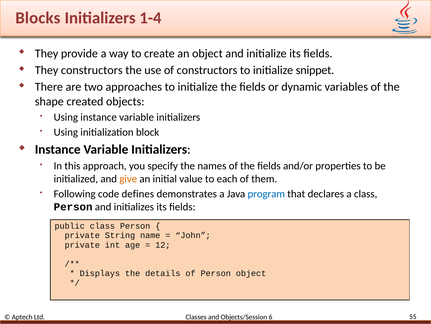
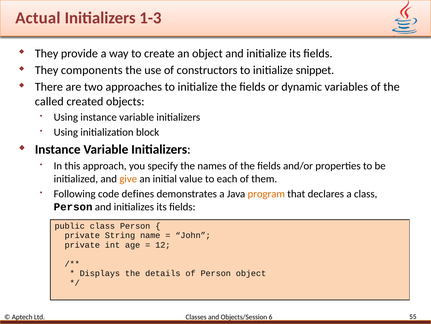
Blocks: Blocks -> Actual
1-4: 1-4 -> 1-3
They constructors: constructors -> components
shape: shape -> called
program colour: blue -> orange
